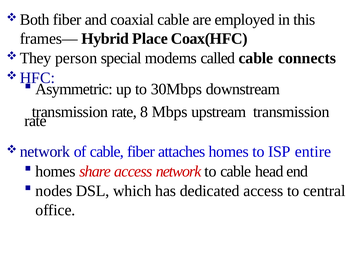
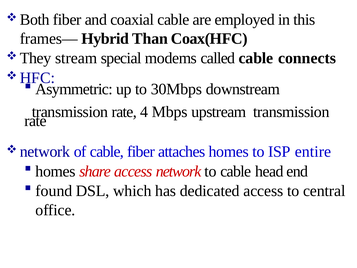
Place: Place -> Than
person: person -> stream
8: 8 -> 4
nodes: nodes -> found
